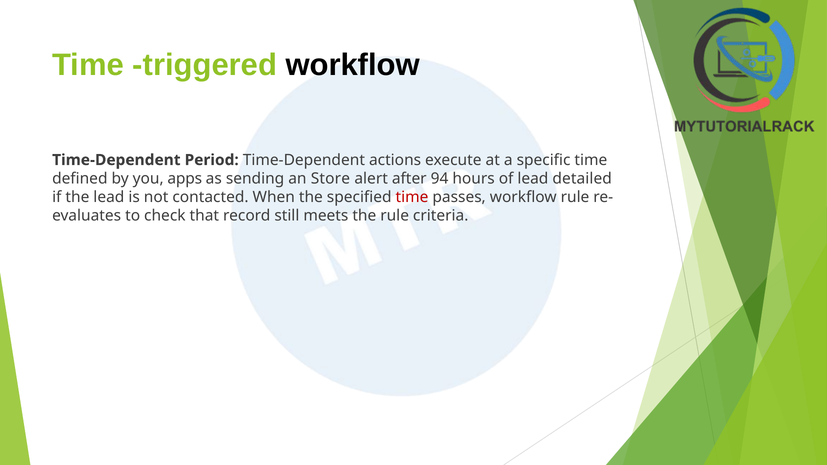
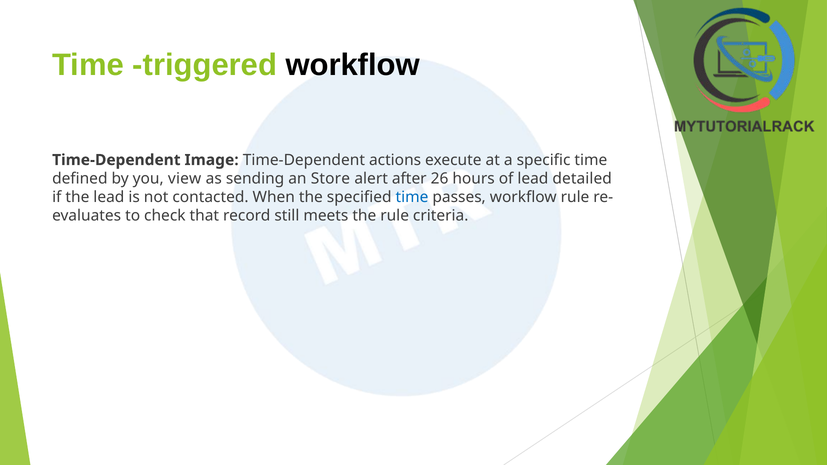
Period: Period -> Image
apps: apps -> view
94: 94 -> 26
time at (412, 197) colour: red -> blue
